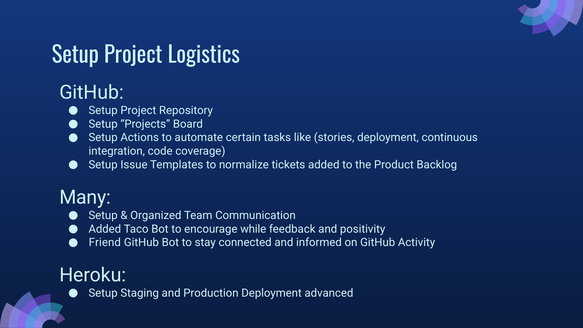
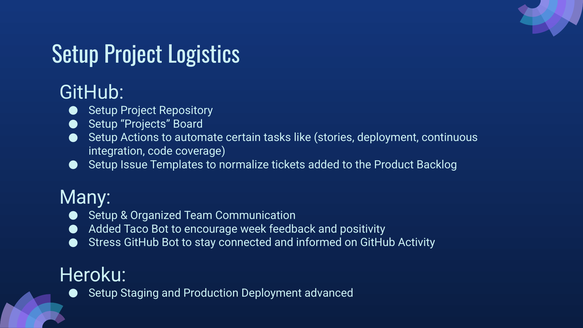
while: while -> week
Friend: Friend -> Stress
